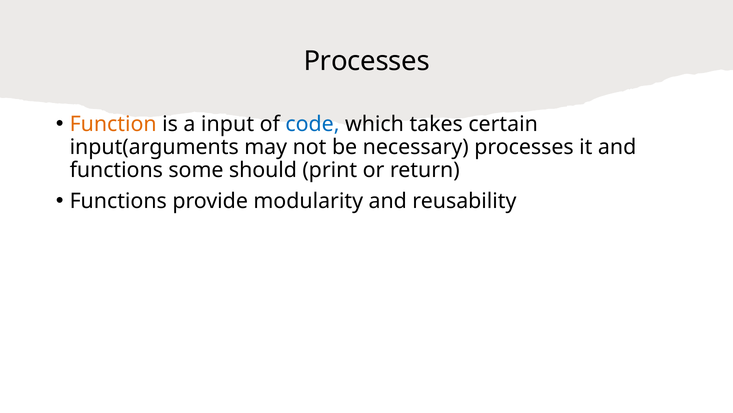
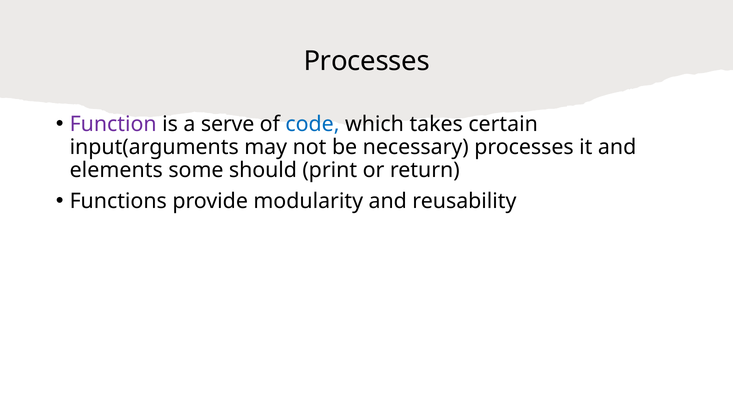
Function colour: orange -> purple
input: input -> serve
functions at (116, 170): functions -> elements
